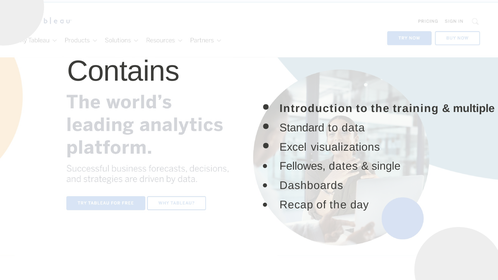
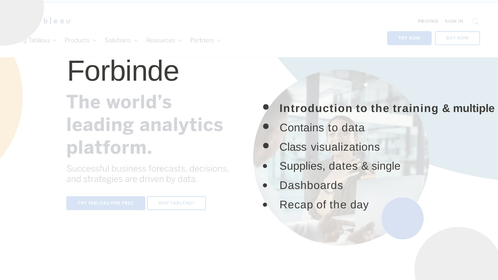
Contains: Contains -> Forbinde
Standard: Standard -> Contains
Excel: Excel -> Class
Fellowes: Fellowes -> Supplies
